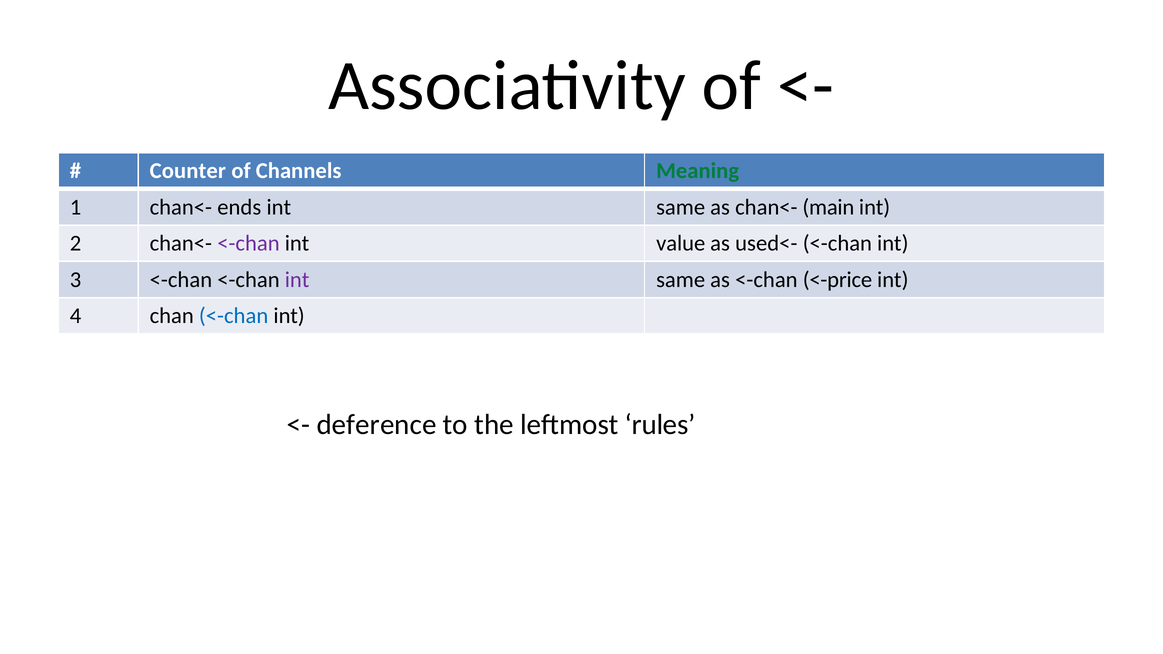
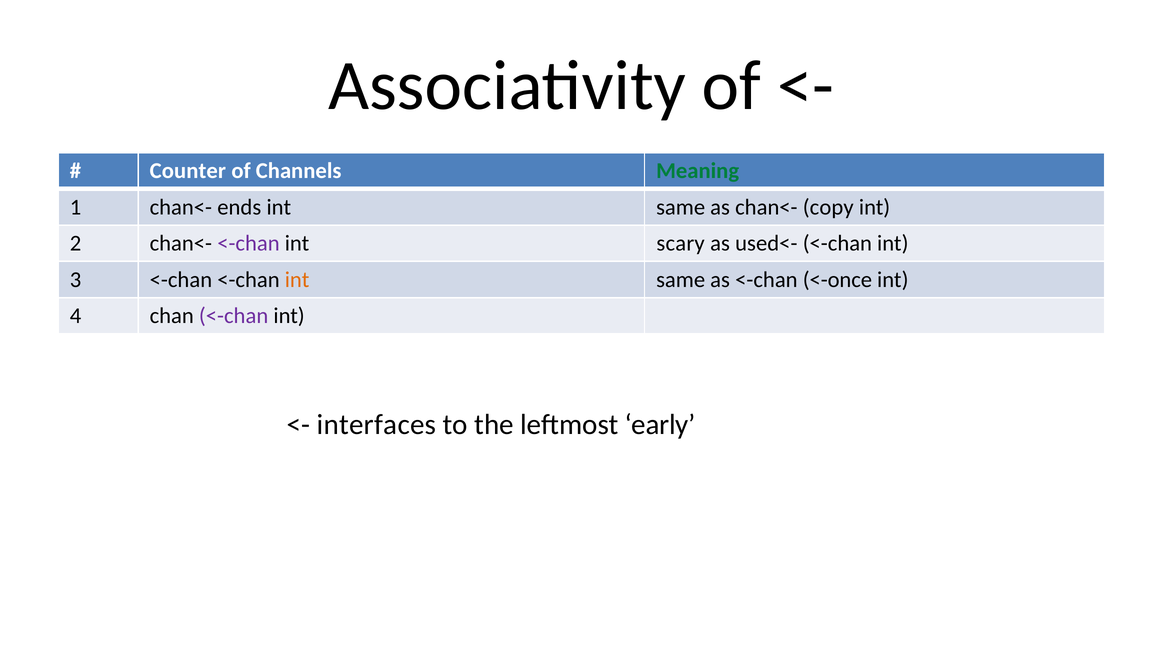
main: main -> copy
value: value -> scary
int at (297, 280) colour: purple -> orange
<-price: <-price -> <-once
<-chan at (234, 316) colour: blue -> purple
deference: deference -> interfaces
rules: rules -> early
